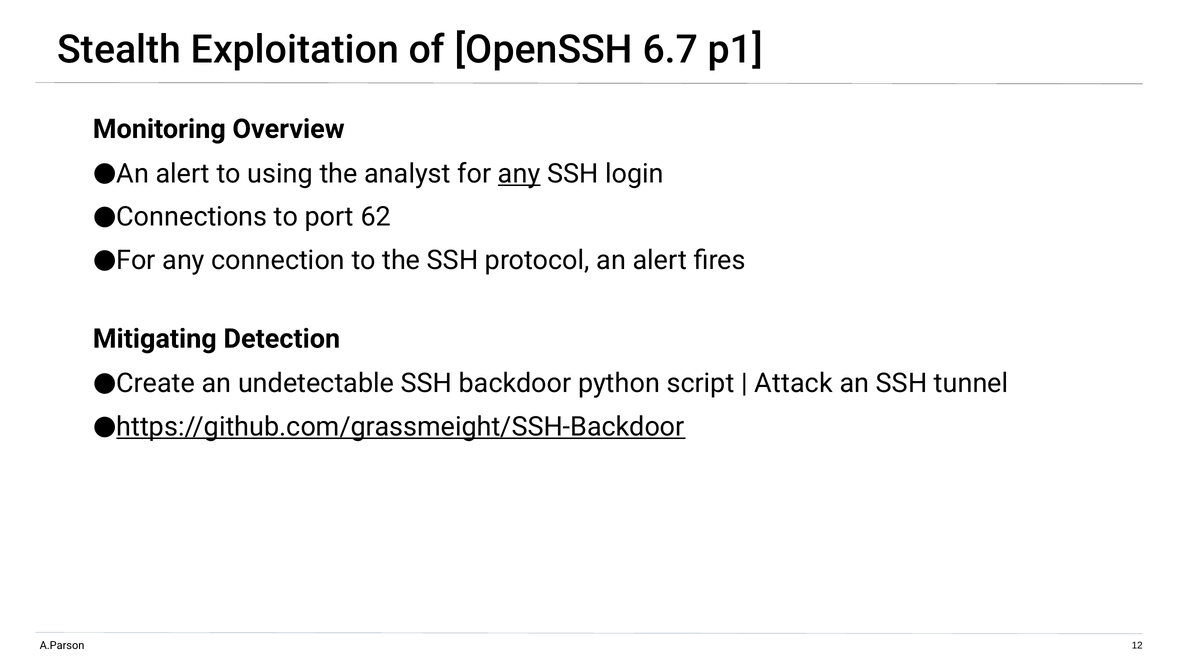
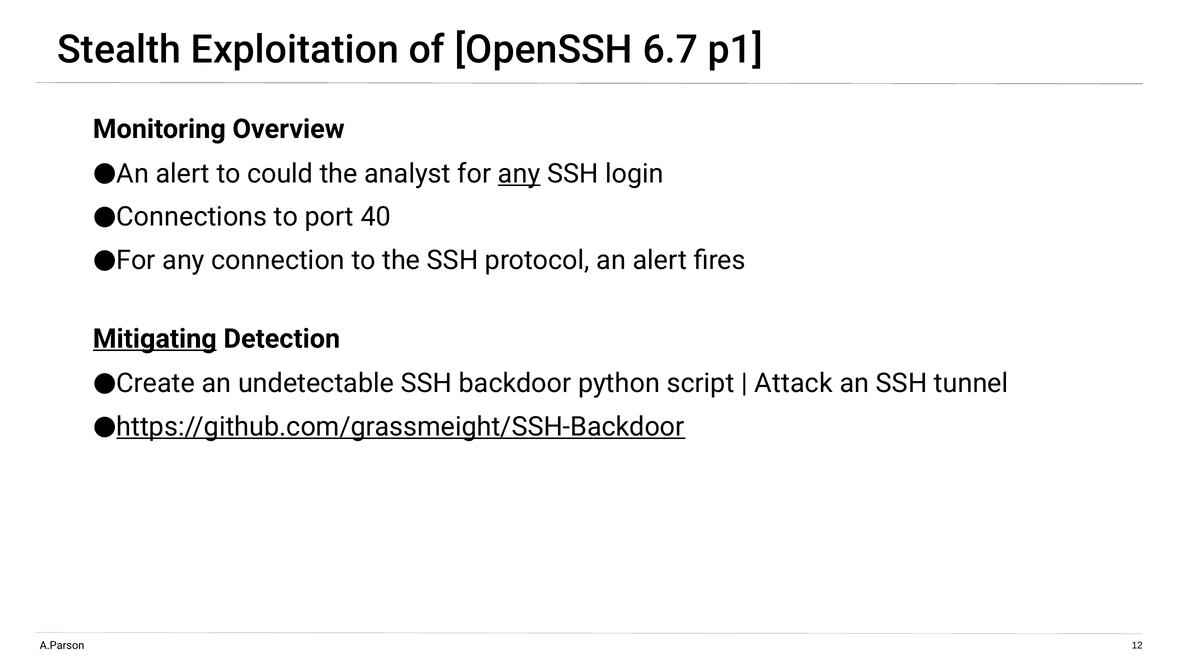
using: using -> could
62: 62 -> 40
Mitigating underline: none -> present
